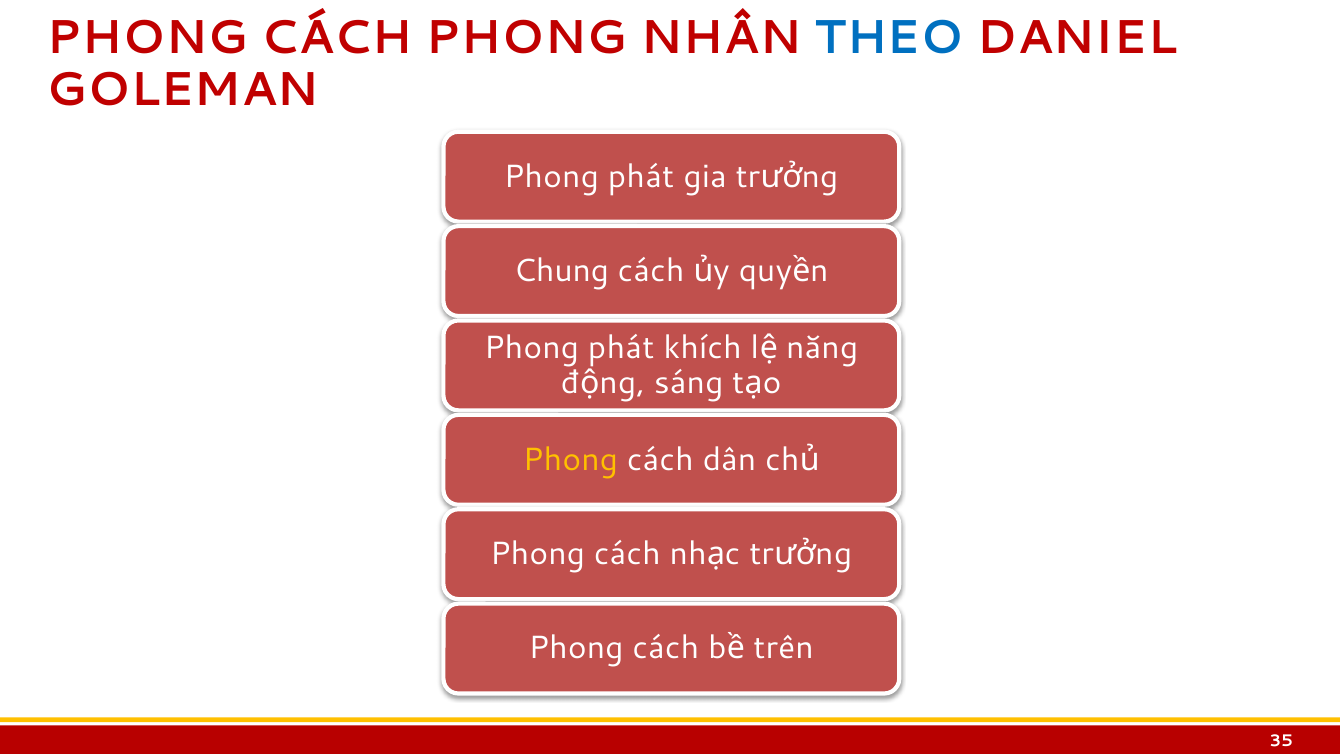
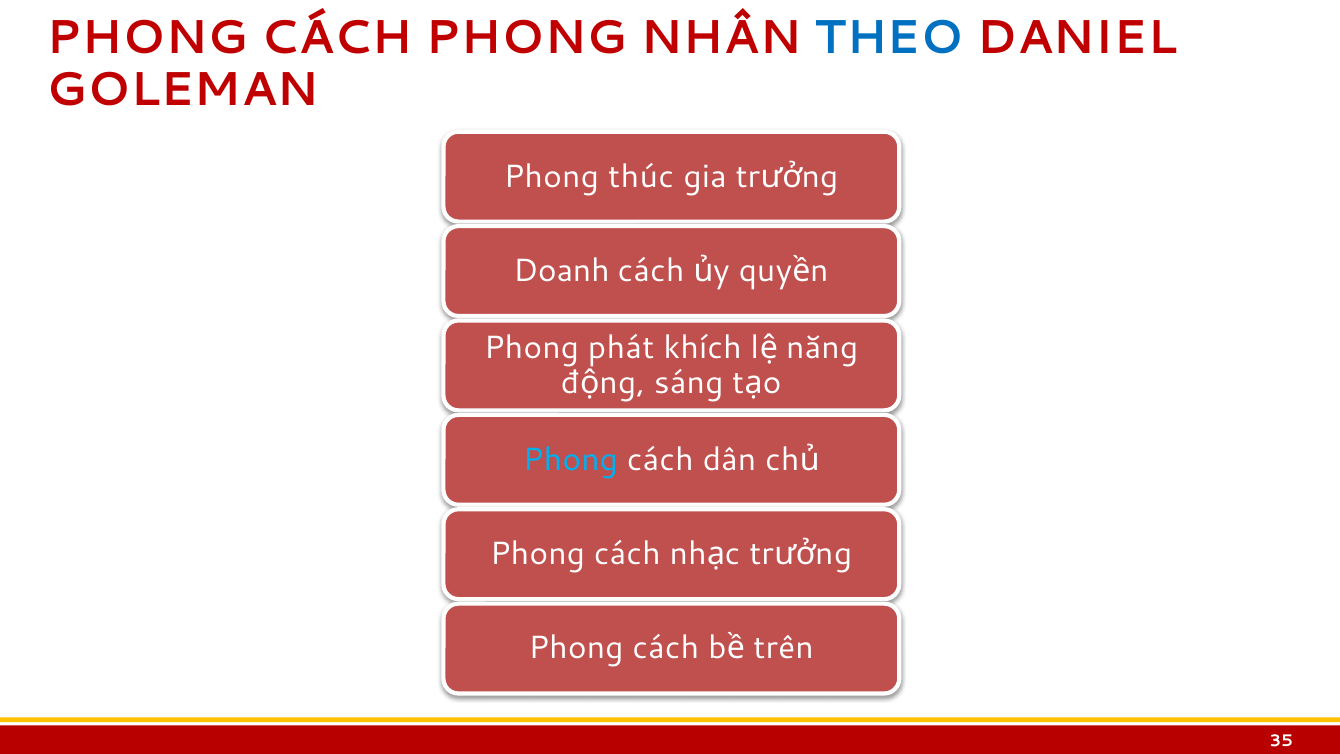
phát at (641, 176): phát -> thúc
Chung: Chung -> Doanh
Phong at (570, 459) colour: yellow -> light blue
